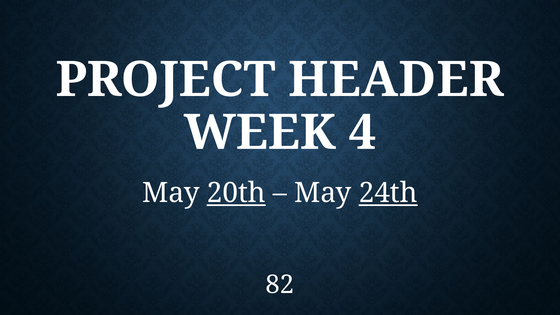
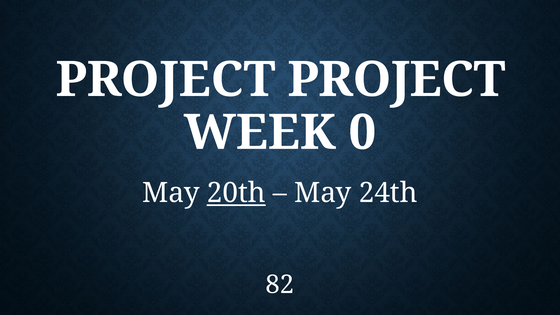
PROJECT HEADER: HEADER -> PROJECT
4: 4 -> 0
24th underline: present -> none
